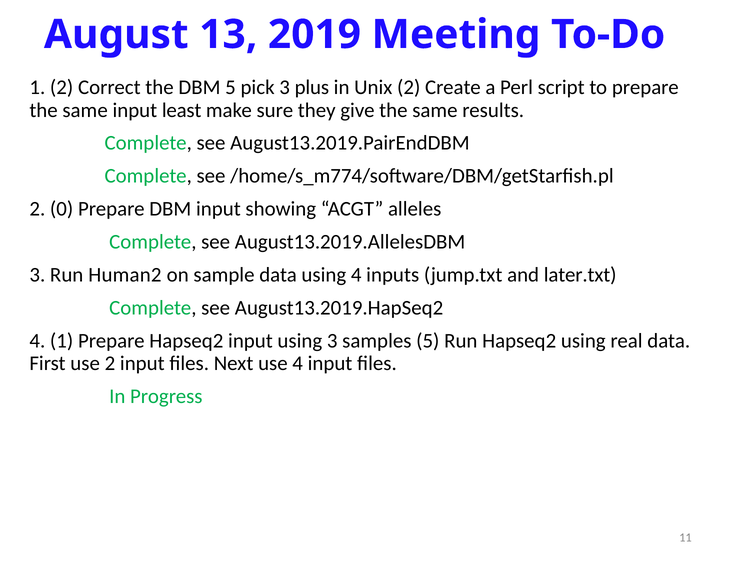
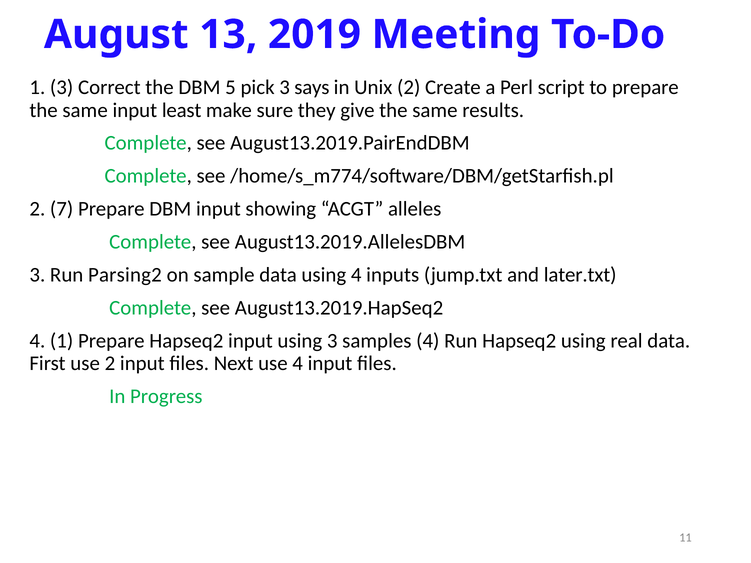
1 2: 2 -> 3
plus: plus -> says
0: 0 -> 7
Human2: Human2 -> Parsing2
samples 5: 5 -> 4
